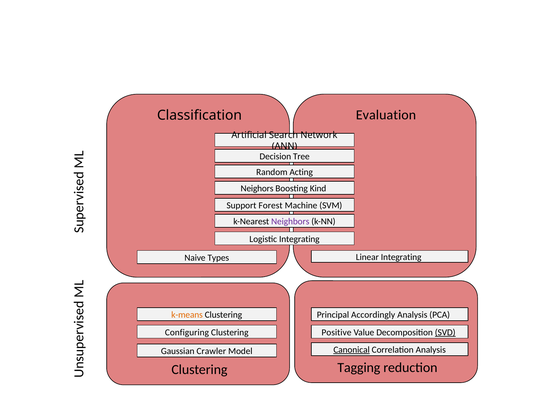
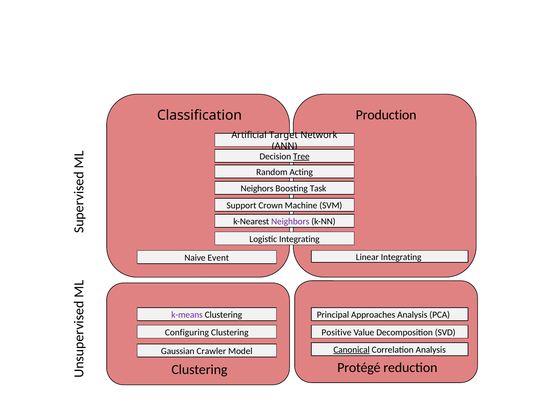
Evaluation: Evaluation -> Production
Search: Search -> Target
Tree underline: none -> present
Kind: Kind -> Task
Forest: Forest -> Crown
Types: Types -> Event
k-means colour: orange -> purple
Accordingly: Accordingly -> Approaches
SVD underline: present -> none
Tagging: Tagging -> Protégé
